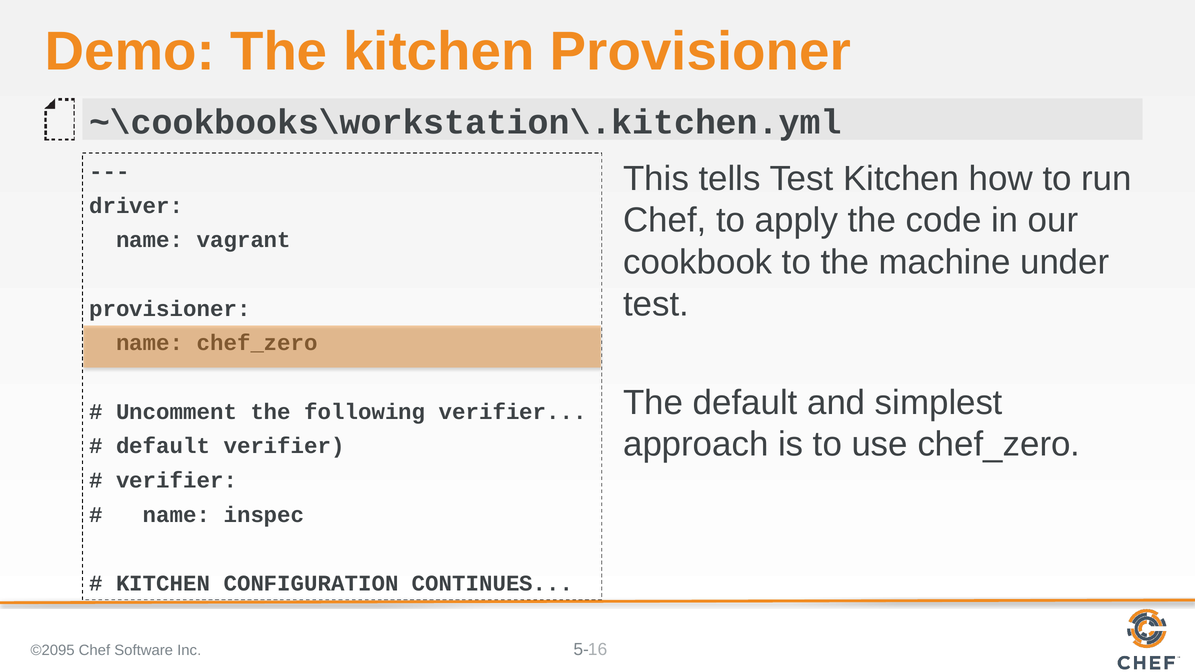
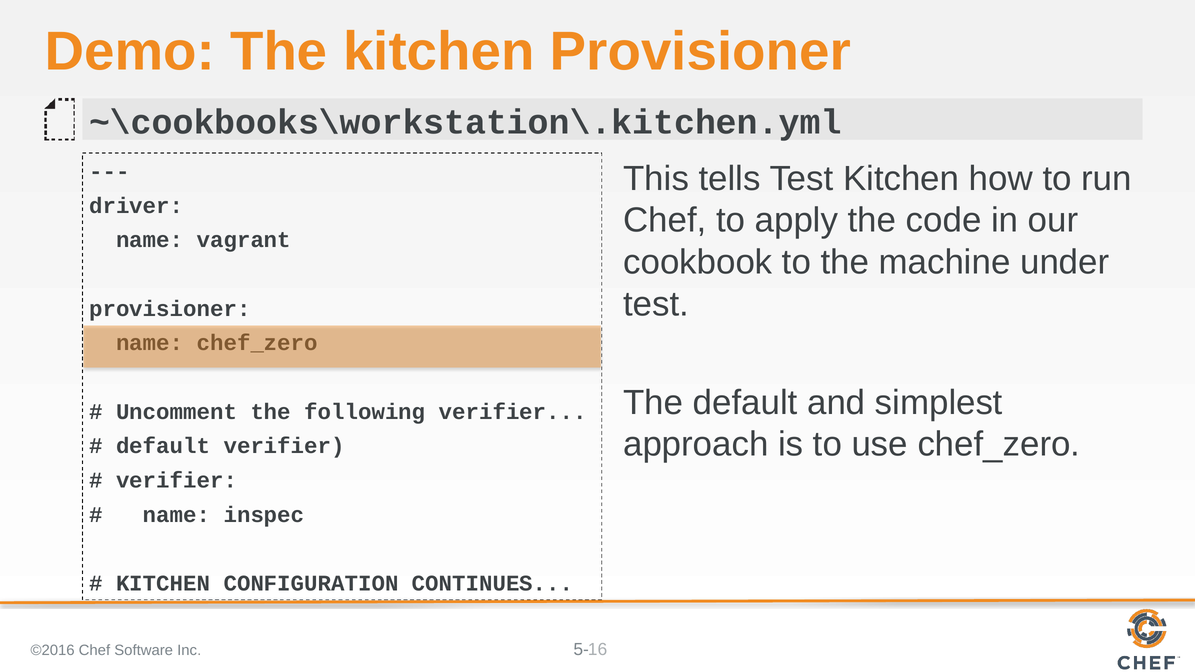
©2095: ©2095 -> ©2016
